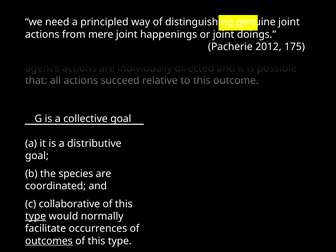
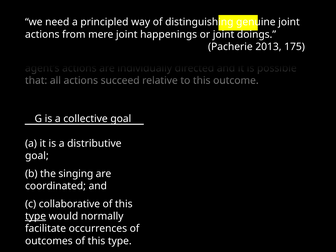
2012: 2012 -> 2013
species: species -> singing
outcomes underline: present -> none
